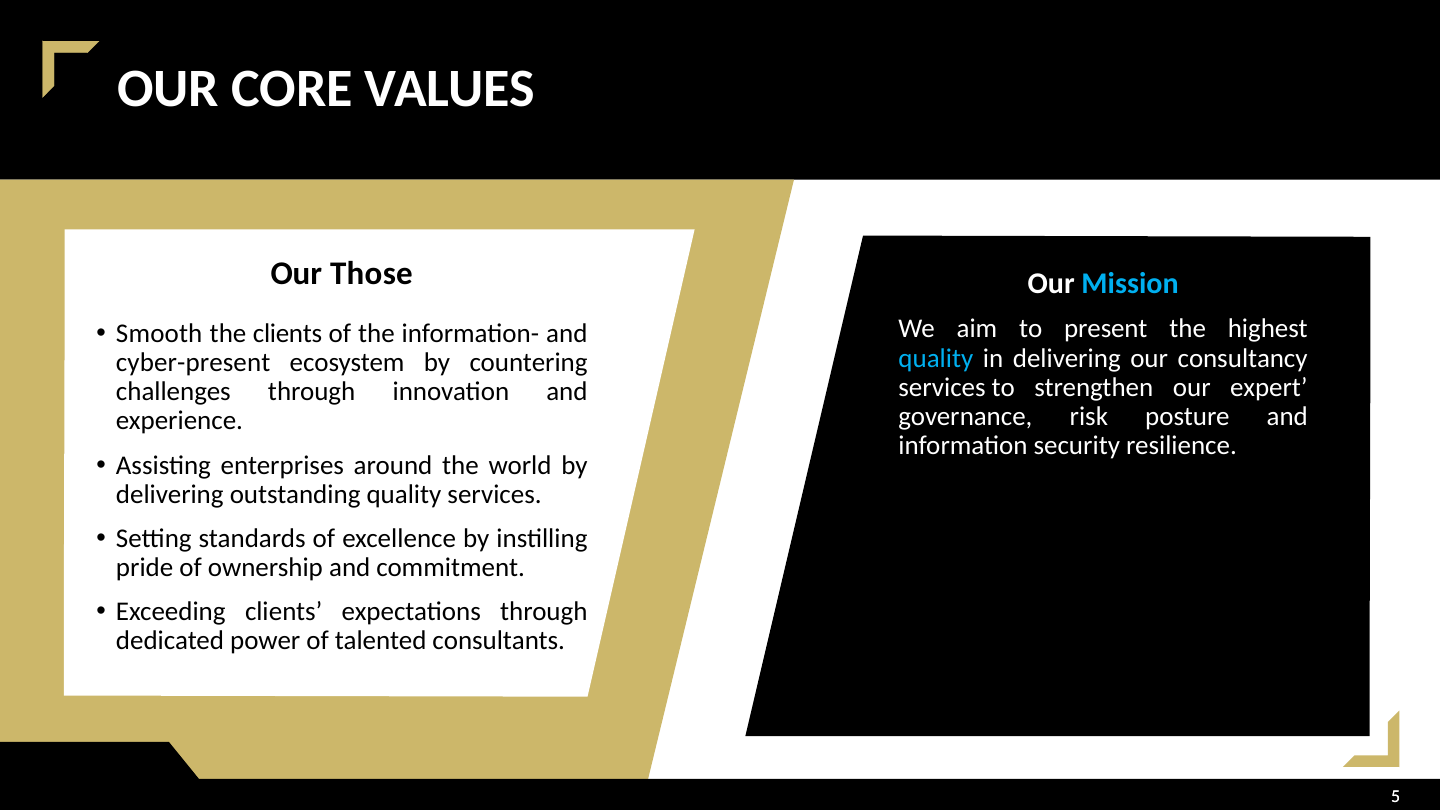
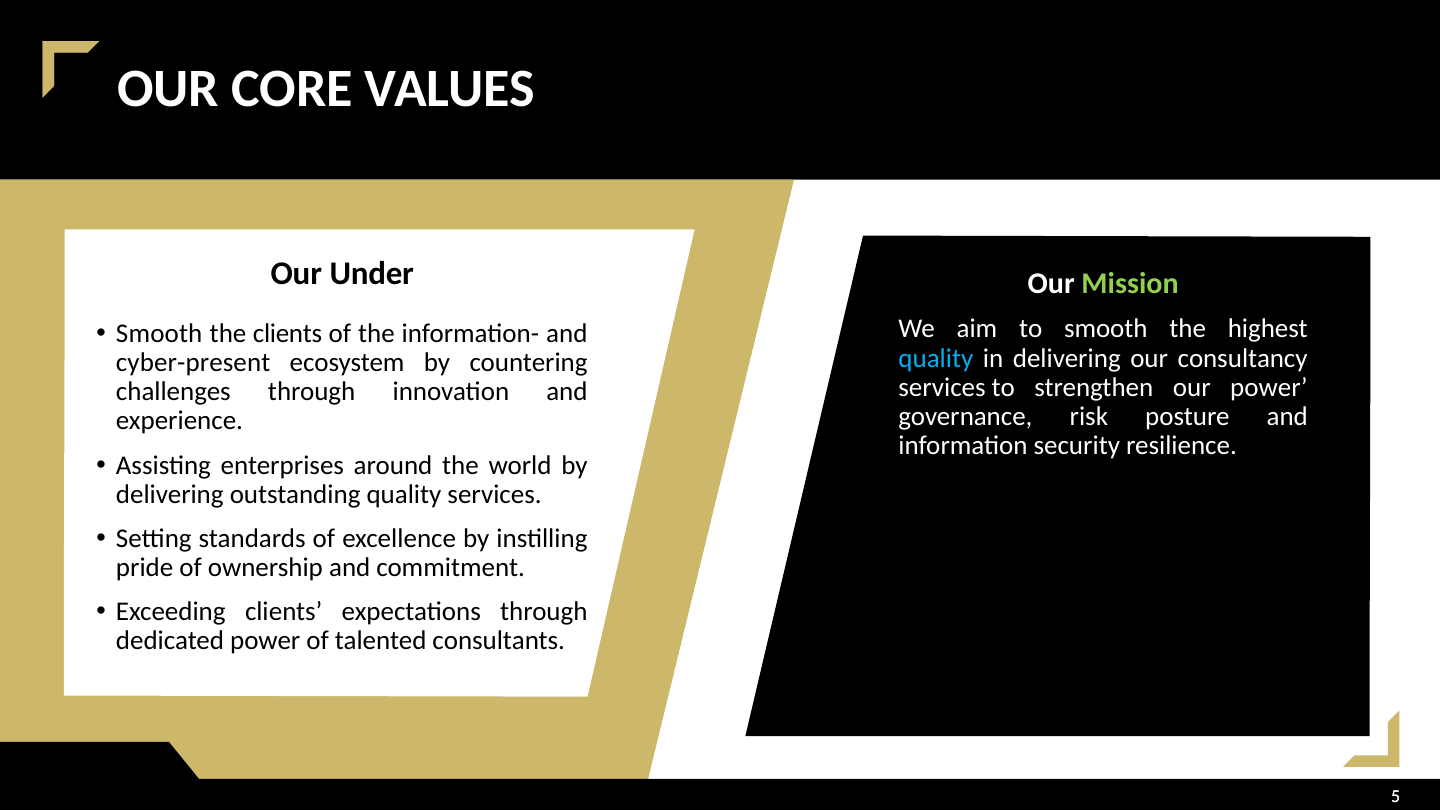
Those: Those -> Under
Mission colour: light blue -> light green
to present: present -> smooth
our expert: expert -> power
